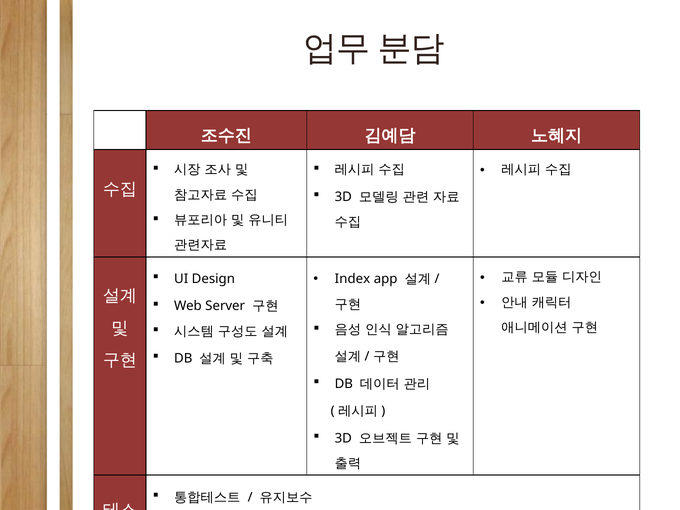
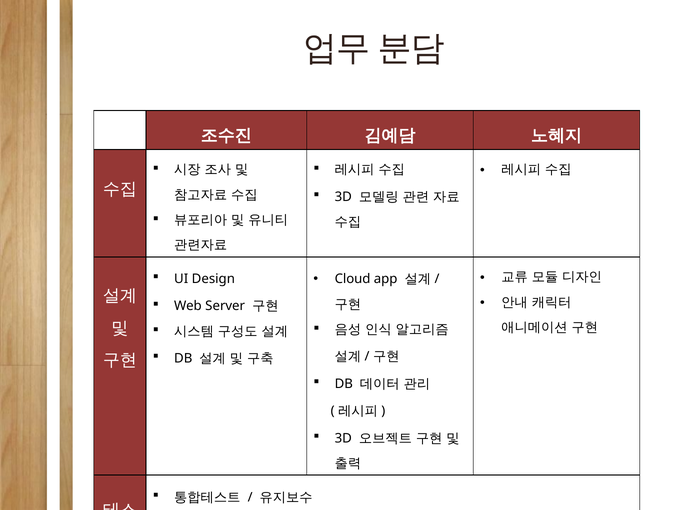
Index: Index -> Cloud
